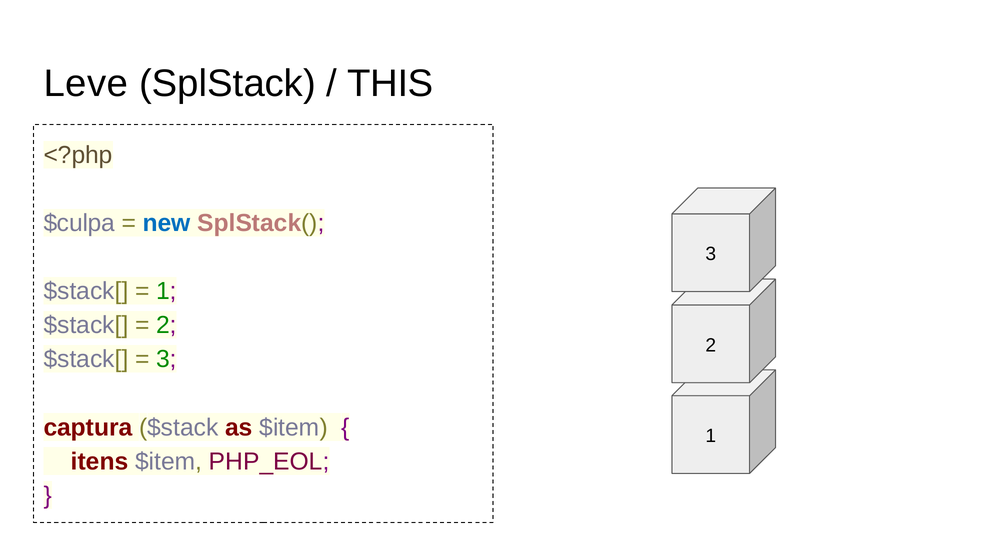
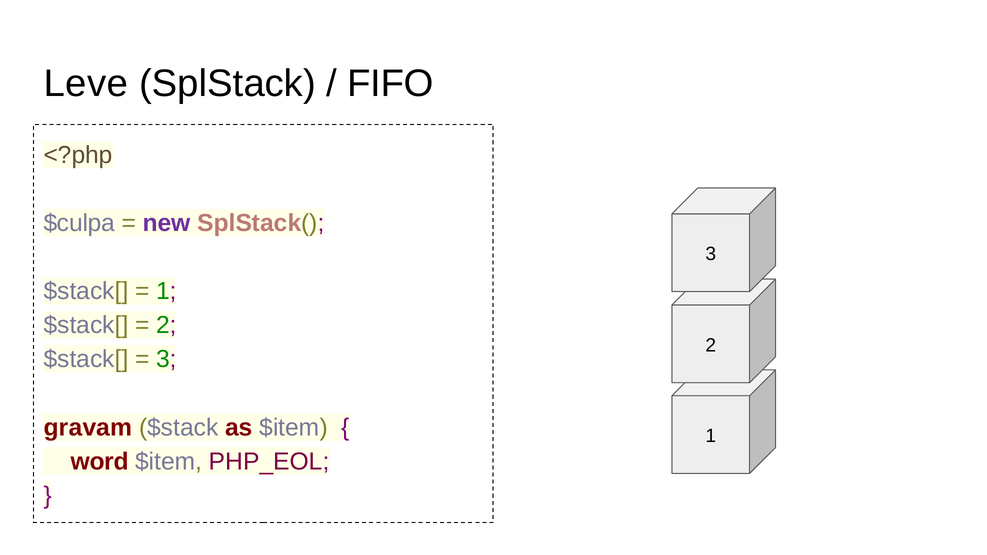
THIS: THIS -> FIFO
new colour: blue -> purple
captura: captura -> gravam
itens: itens -> word
